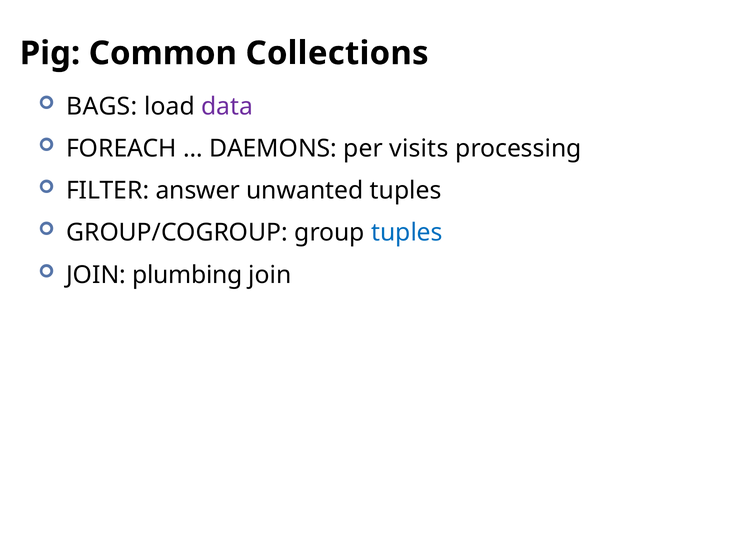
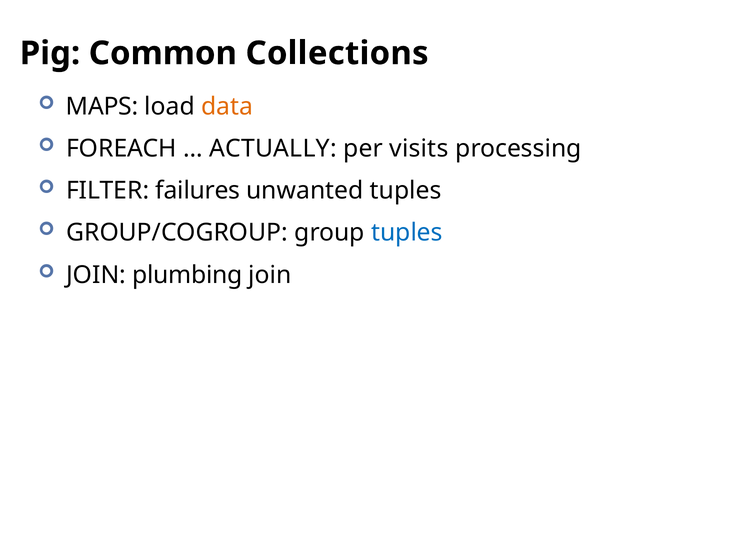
BAGS: BAGS -> MAPS
data colour: purple -> orange
DAEMONS: DAEMONS -> ACTUALLY
answer: answer -> failures
